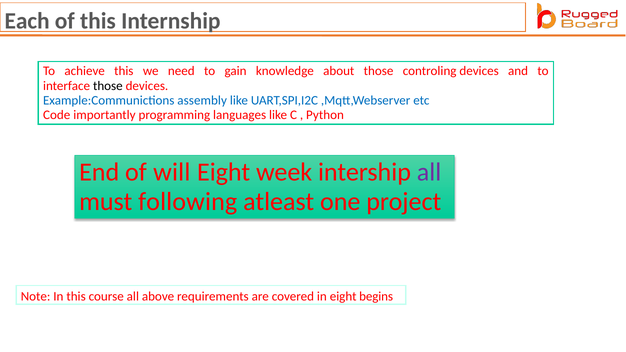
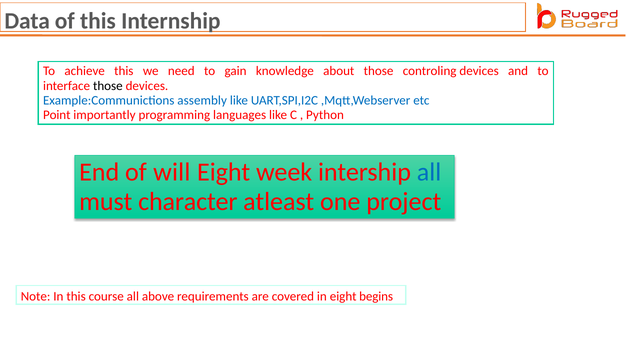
Each: Each -> Data
Code: Code -> Point
all at (429, 172) colour: purple -> blue
following: following -> character
